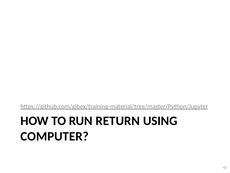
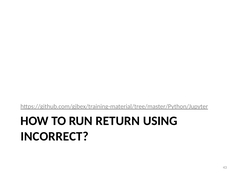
COMPUTER: COMPUTER -> INCORRECT
